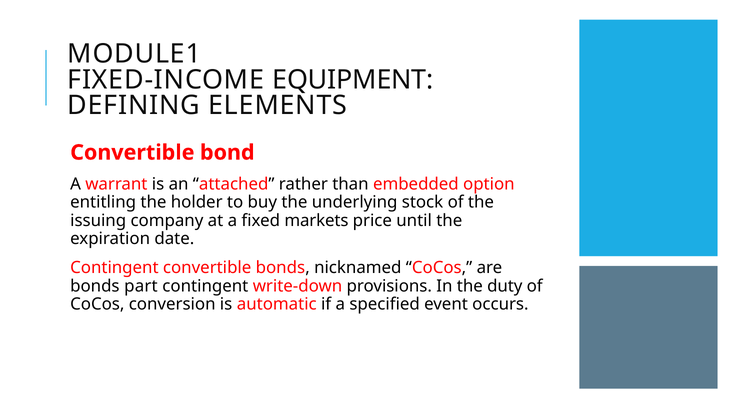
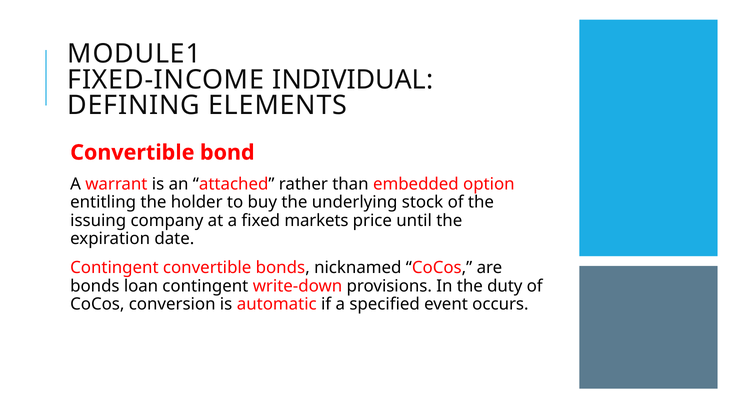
EQUIPMENT: EQUIPMENT -> INDIVIDUAL
part: part -> loan
